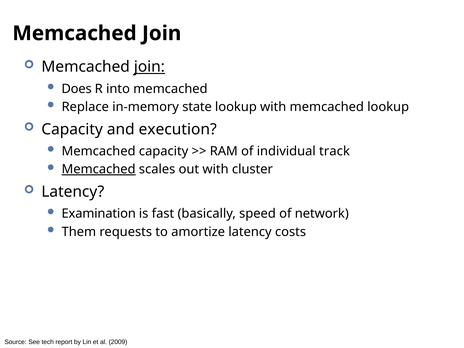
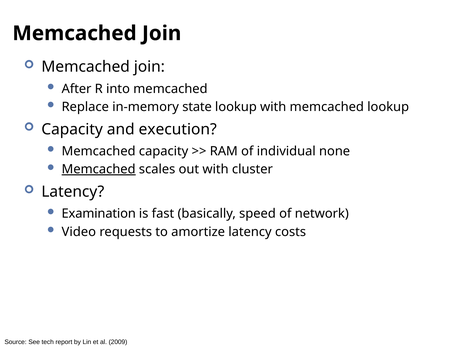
join at (149, 67) underline: present -> none
Does: Does -> After
track: track -> none
Them: Them -> Video
